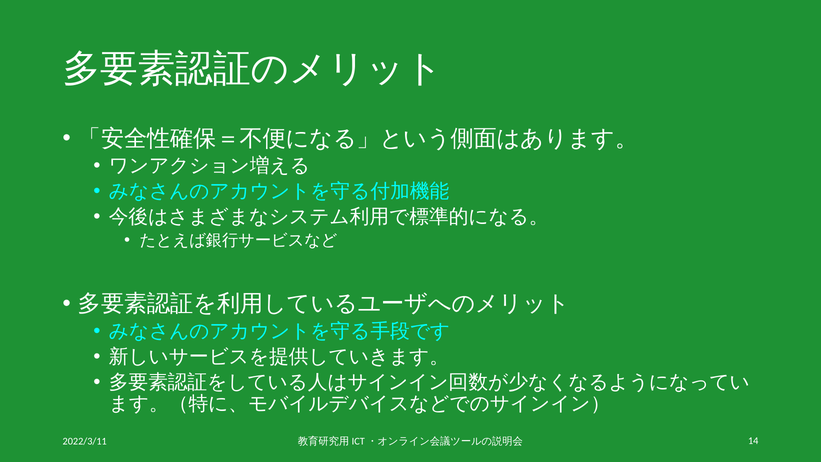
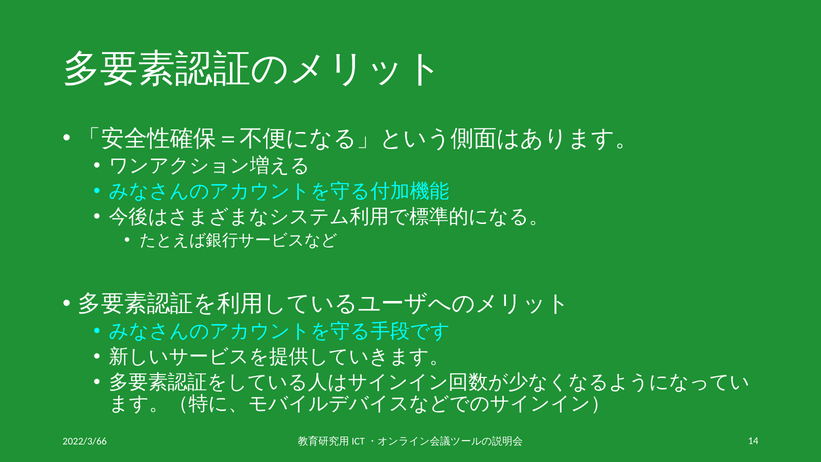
2022/3/11: 2022/3/11 -> 2022/3/66
